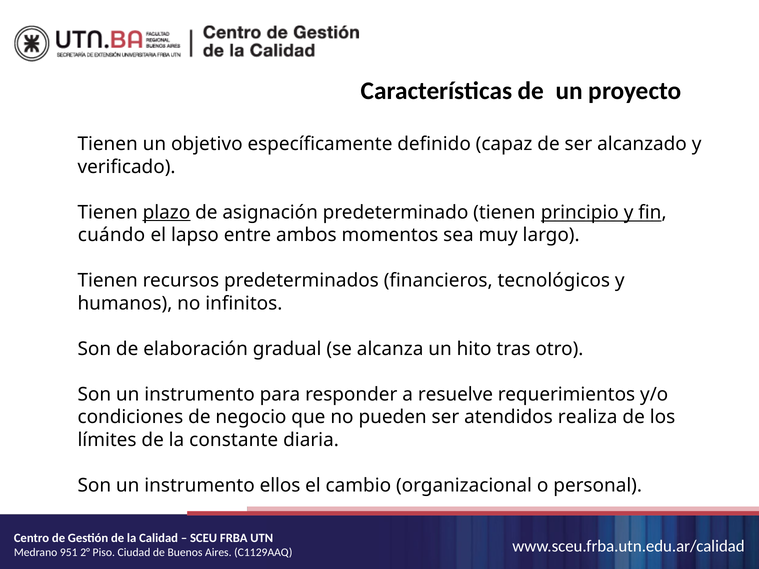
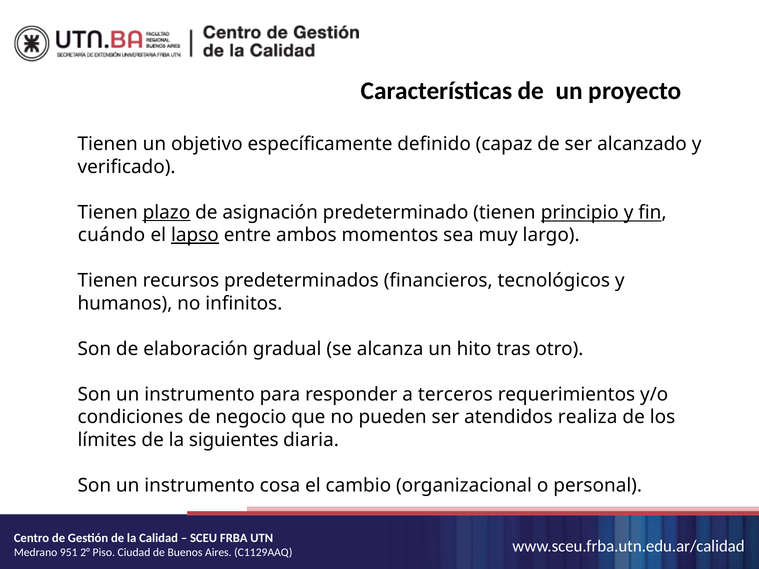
lapso underline: none -> present
resuelve: resuelve -> terceros
constante: constante -> siguientes
ellos: ellos -> cosa
